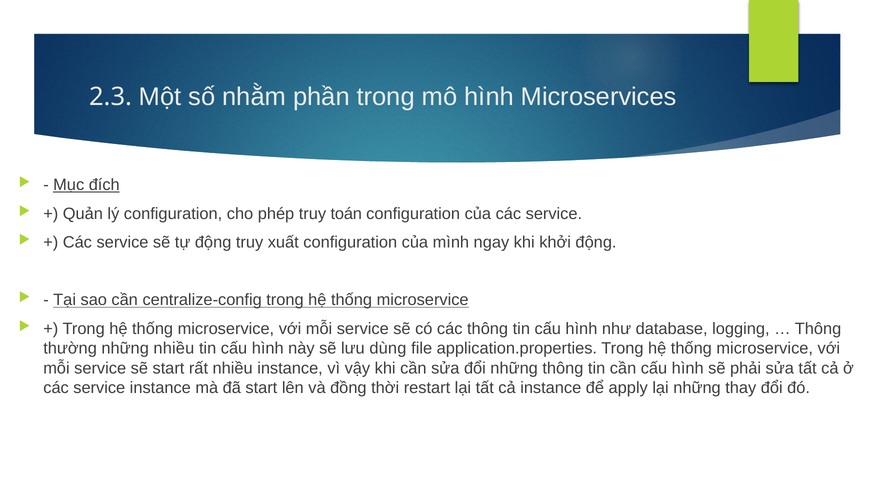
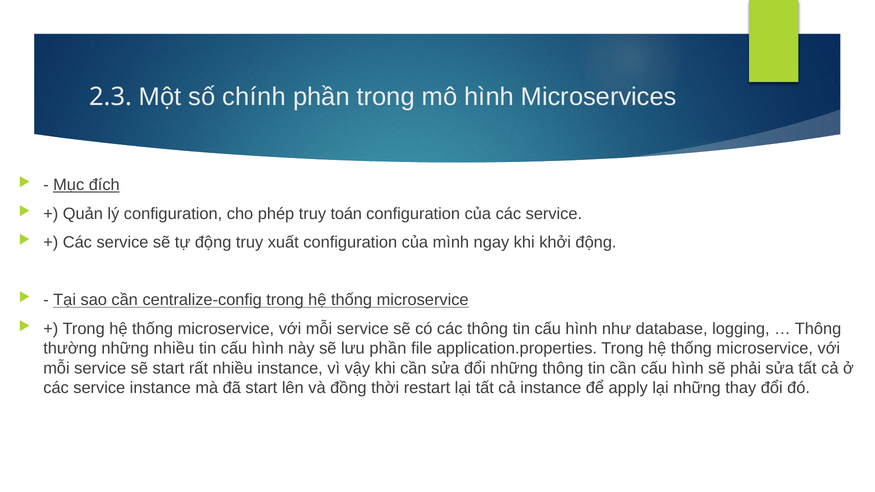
nhằm: nhằm -> chính
lưu dùng: dùng -> phần
